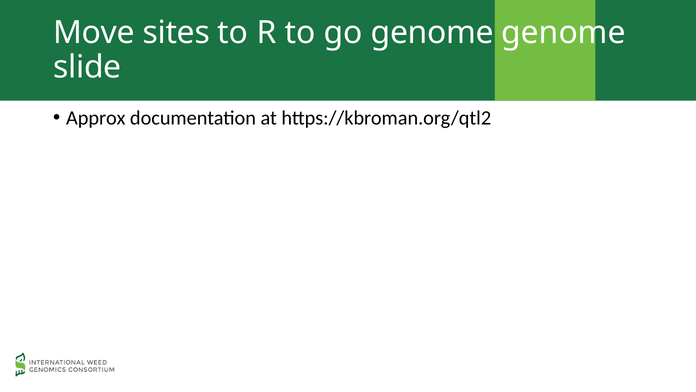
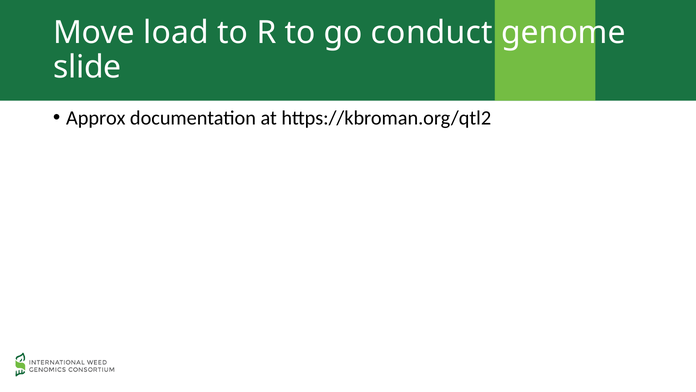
sites: sites -> load
go genome: genome -> conduct
